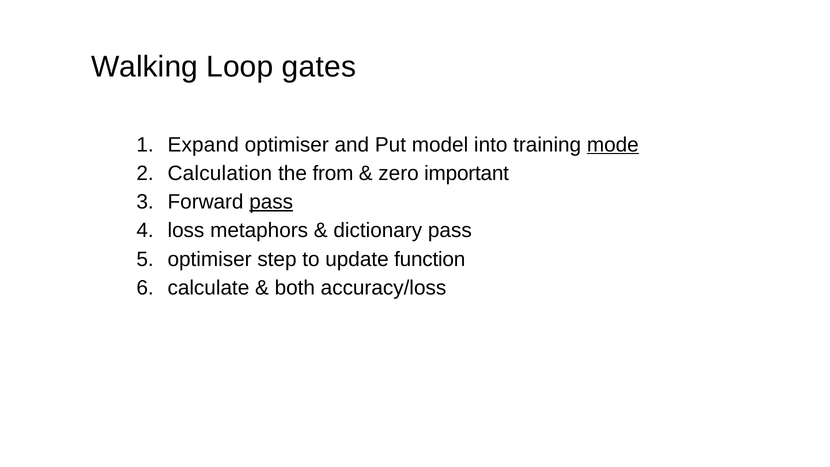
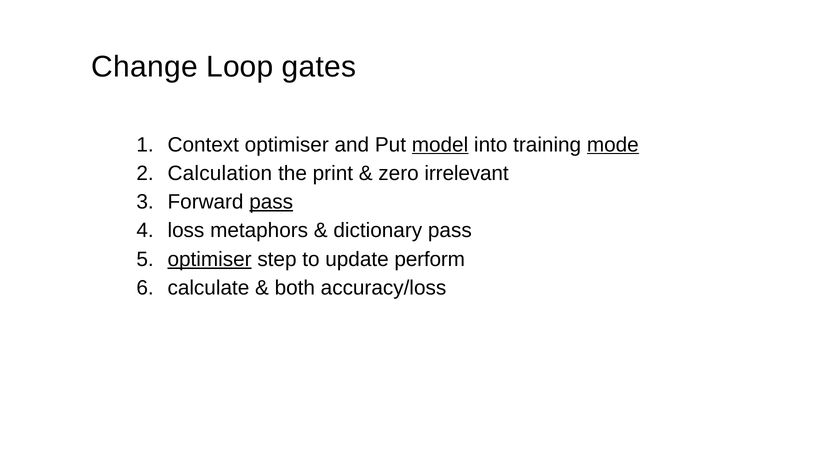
Walking: Walking -> Change
Expand: Expand -> Context
model underline: none -> present
from: from -> print
important: important -> irrelevant
optimiser at (210, 259) underline: none -> present
function: function -> perform
